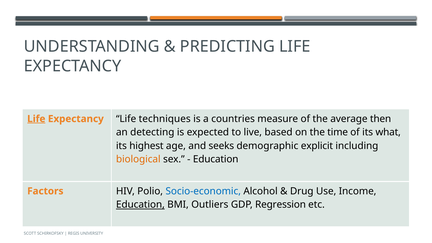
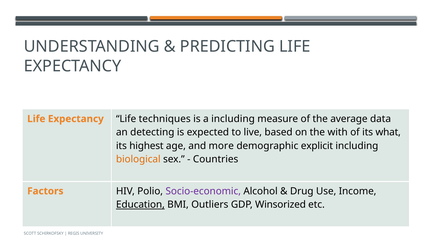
Life at (36, 119) underline: present -> none
a countries: countries -> including
then: then -> data
time: time -> with
seeks: seeks -> more
Education at (216, 159): Education -> Countries
Socio-economic colour: blue -> purple
Regression: Regression -> Winsorized
